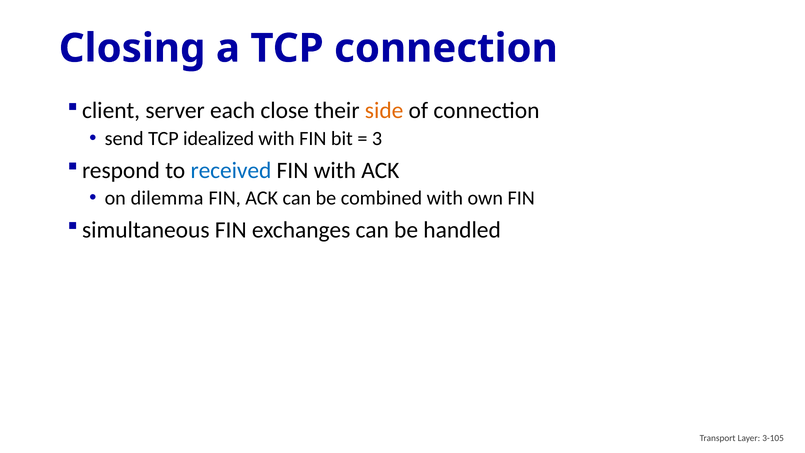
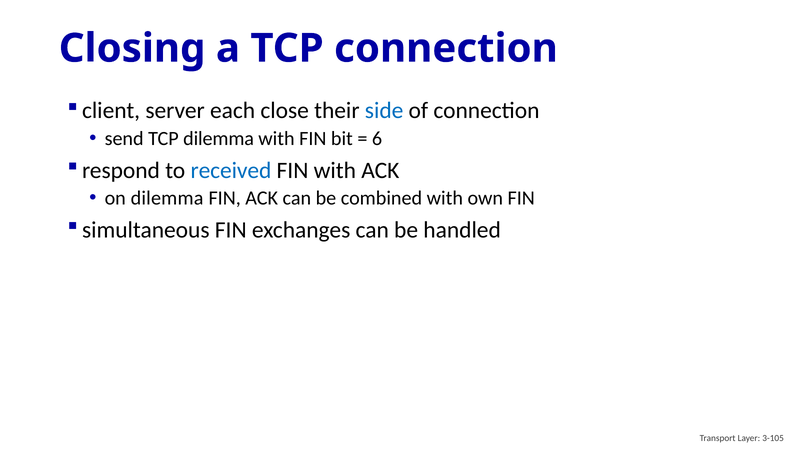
side colour: orange -> blue
TCP idealized: idealized -> dilemma
3: 3 -> 6
